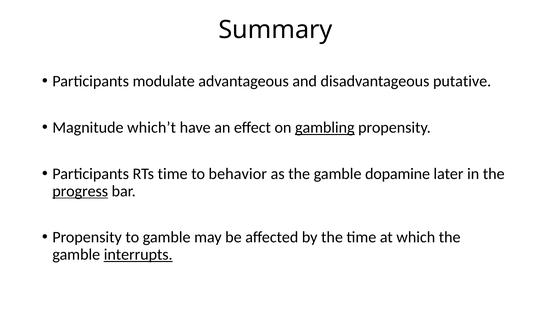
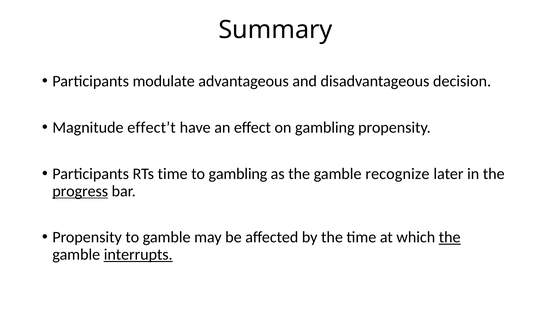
putative: putative -> decision
which’t: which’t -> effect’t
gambling at (325, 127) underline: present -> none
to behavior: behavior -> gambling
dopamine: dopamine -> recognize
the at (450, 237) underline: none -> present
